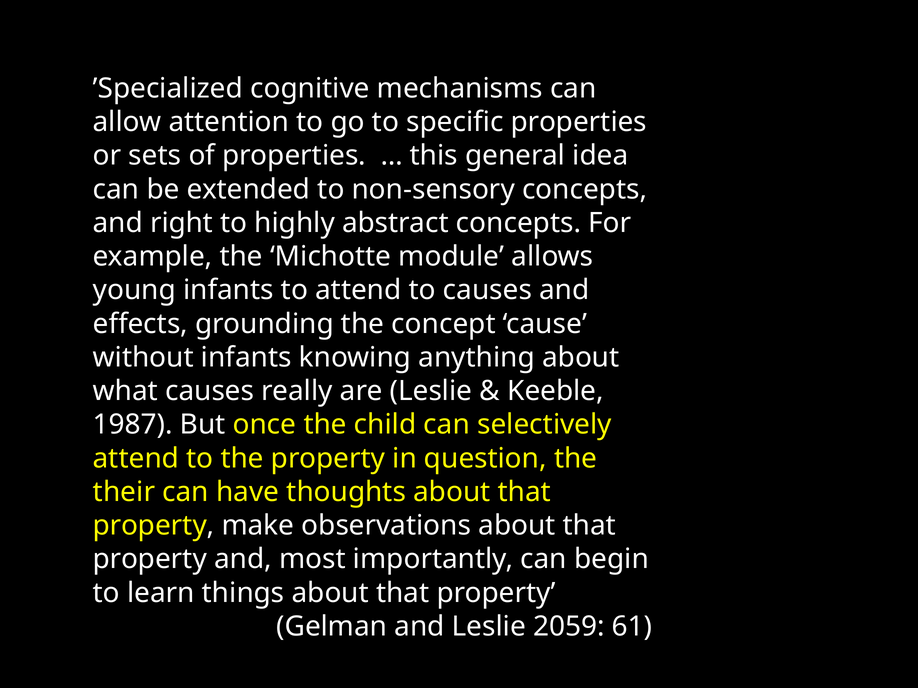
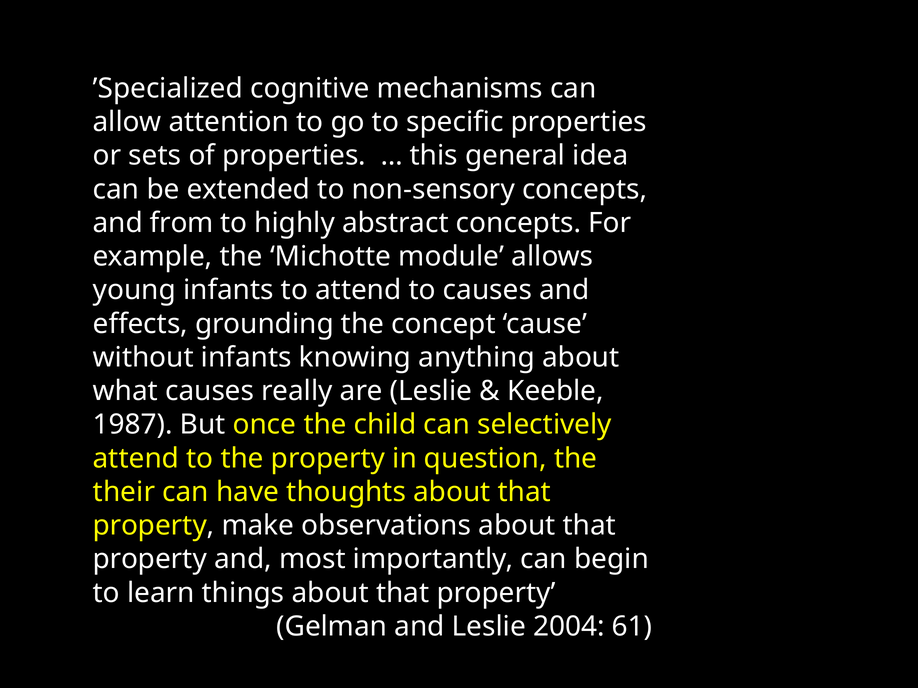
right: right -> from
2059: 2059 -> 2004
